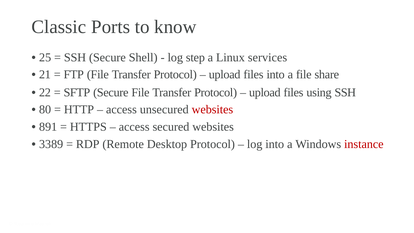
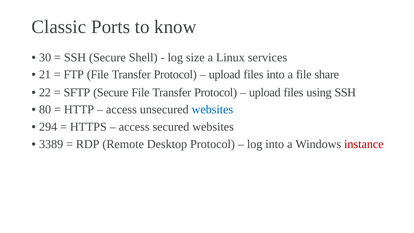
25: 25 -> 30
step: step -> size
websites at (212, 110) colour: red -> blue
891: 891 -> 294
